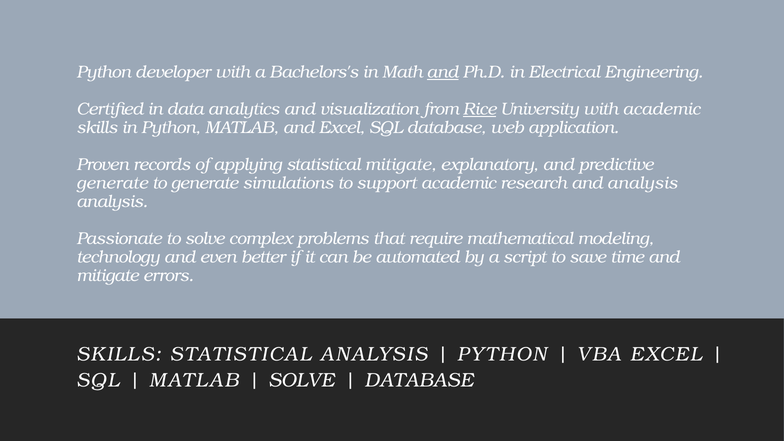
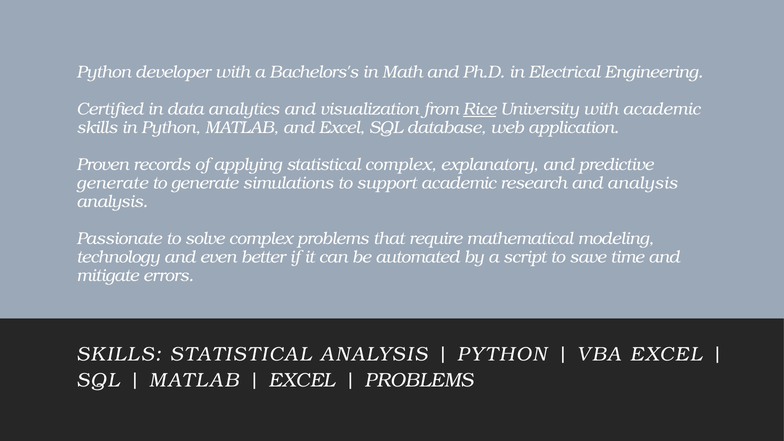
and at (443, 72) underline: present -> none
statistical mitigate: mitigate -> complex
SOLVE at (302, 380): SOLVE -> EXCEL
DATABASE at (419, 380): DATABASE -> PROBLEMS
